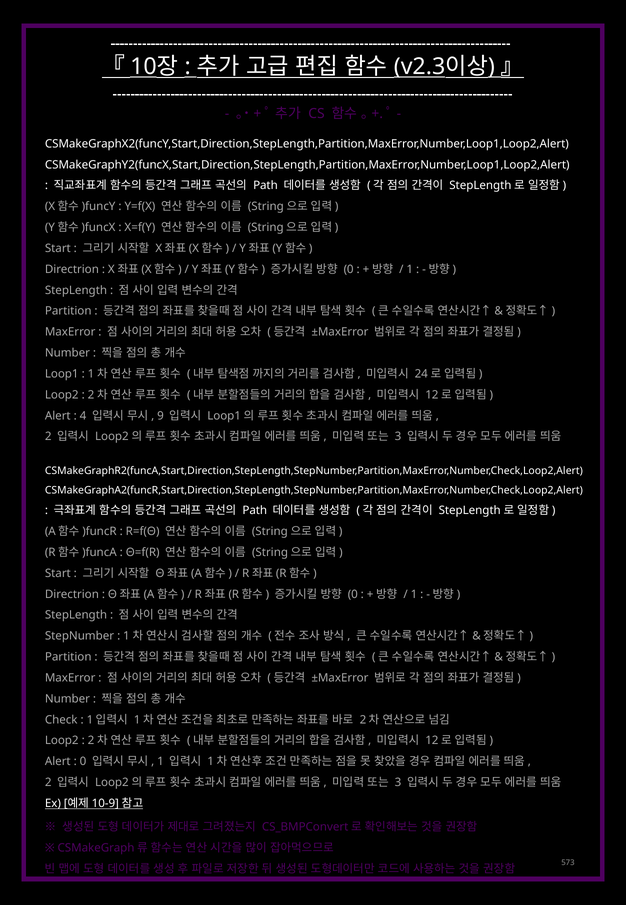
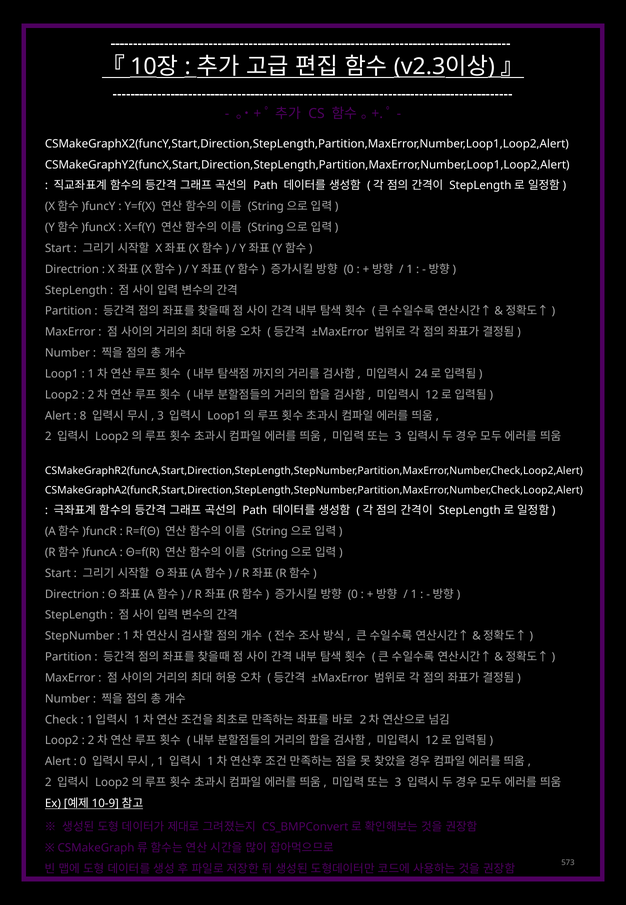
4: 4 -> 8
9 at (160, 415): 9 -> 3
